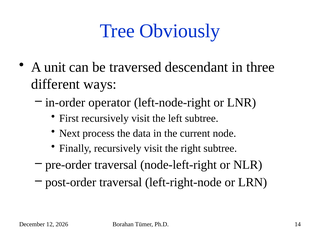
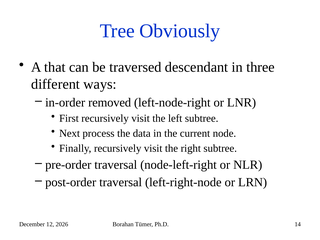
unit: unit -> that
operator: operator -> removed
